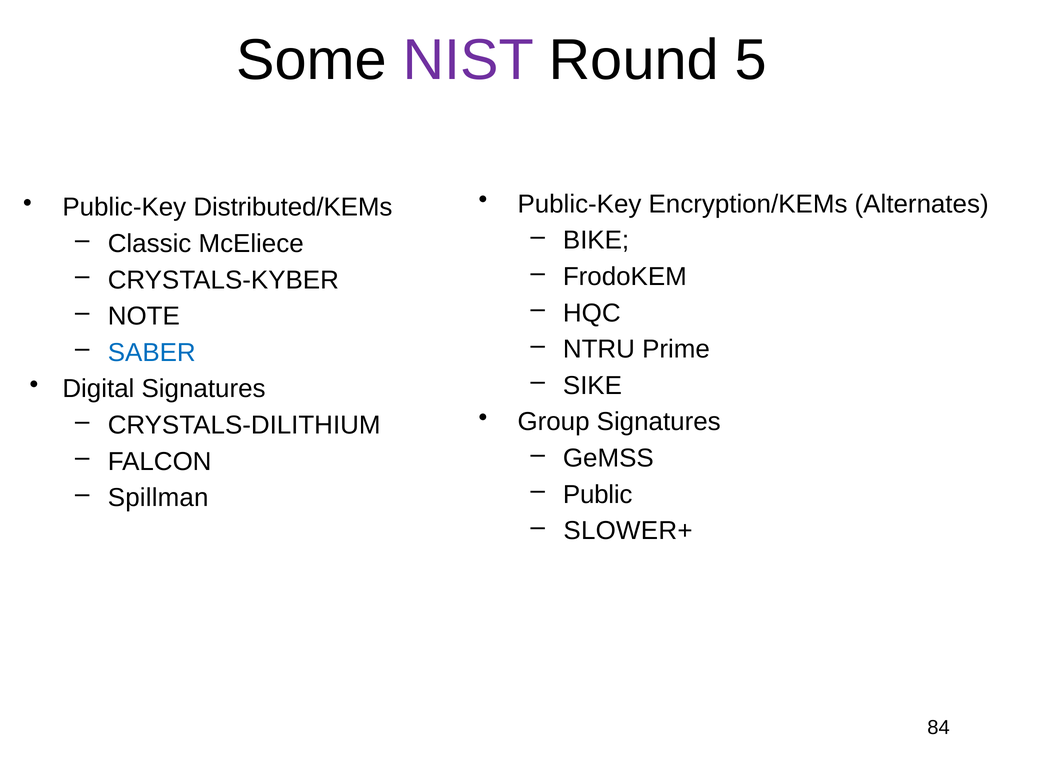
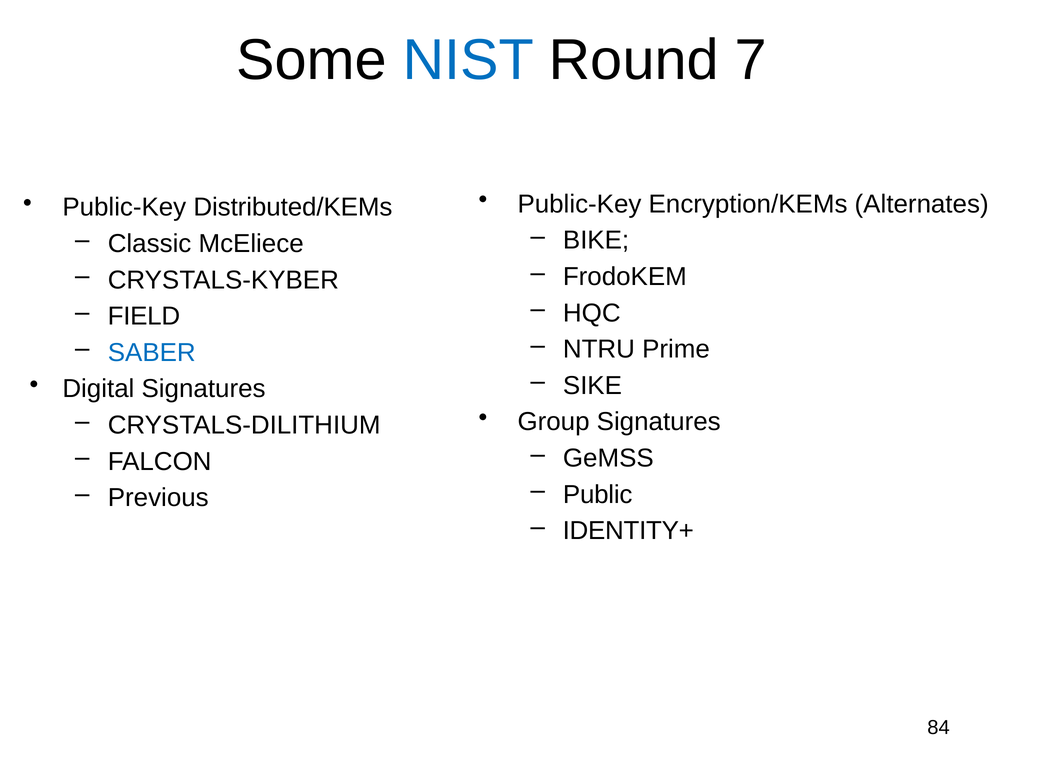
NIST colour: purple -> blue
5: 5 -> 7
NOTE: NOTE -> FIELD
Spillman: Spillman -> Previous
SLOWER+: SLOWER+ -> IDENTITY+
